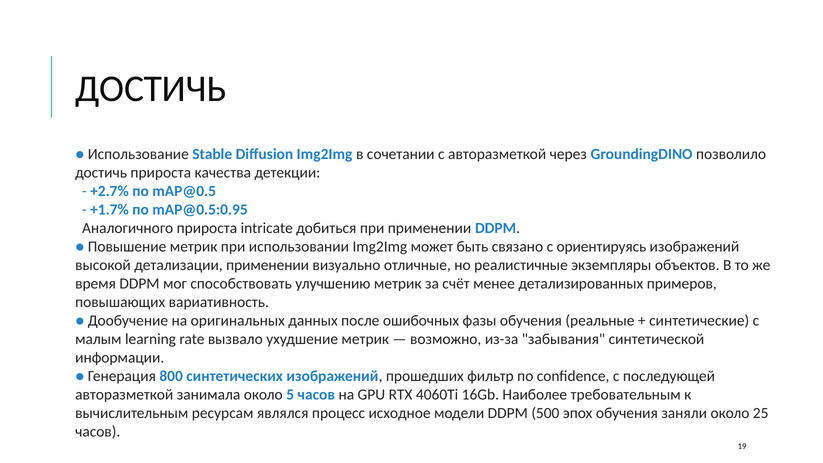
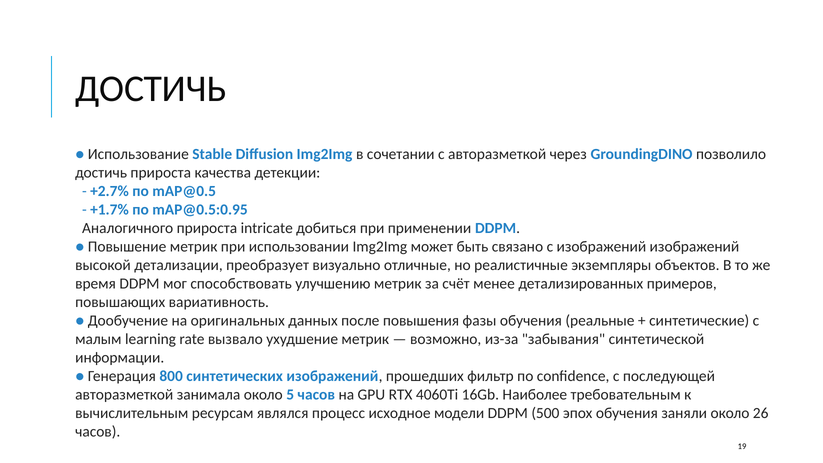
с ориентируясь: ориентируясь -> изображений
детализации применении: применении -> преобразует
ошибочных: ошибочных -> повышения
25: 25 -> 26
